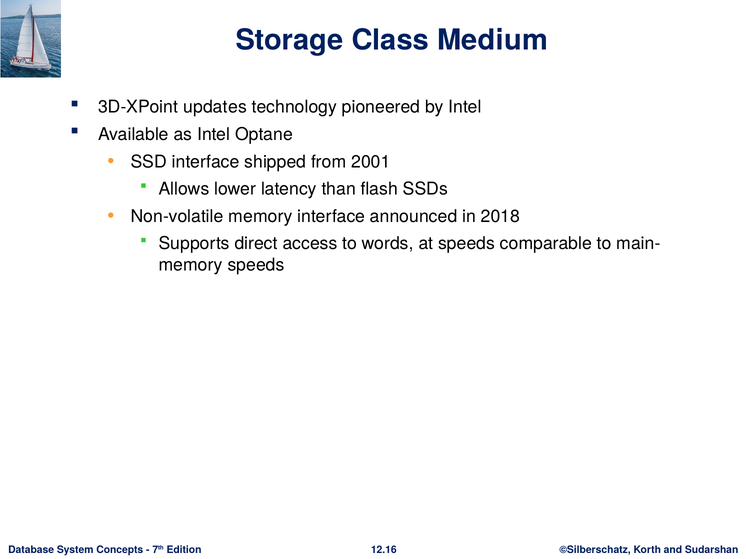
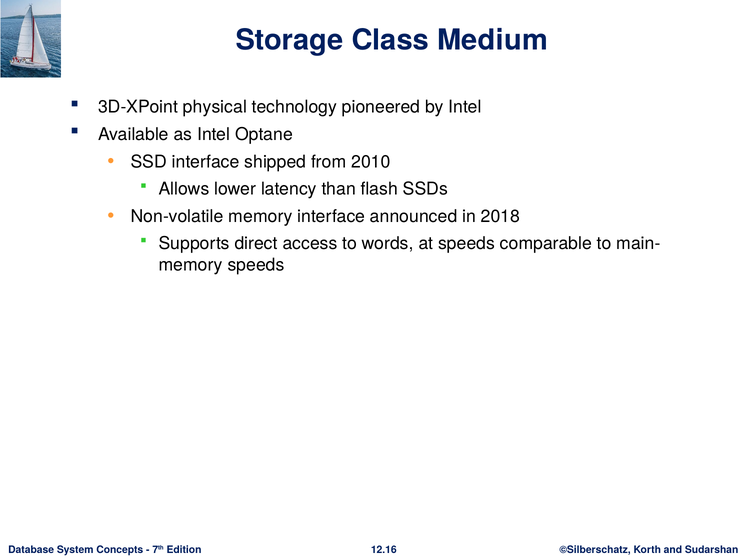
updates: updates -> physical
2001: 2001 -> 2010
